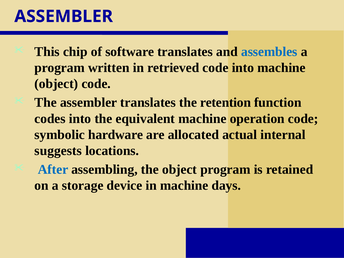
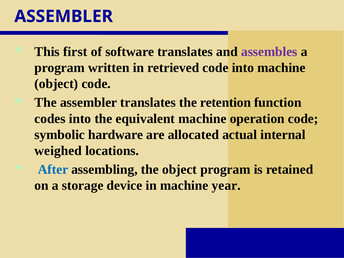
chip: chip -> first
assembles colour: blue -> purple
suggests: suggests -> weighed
days: days -> year
